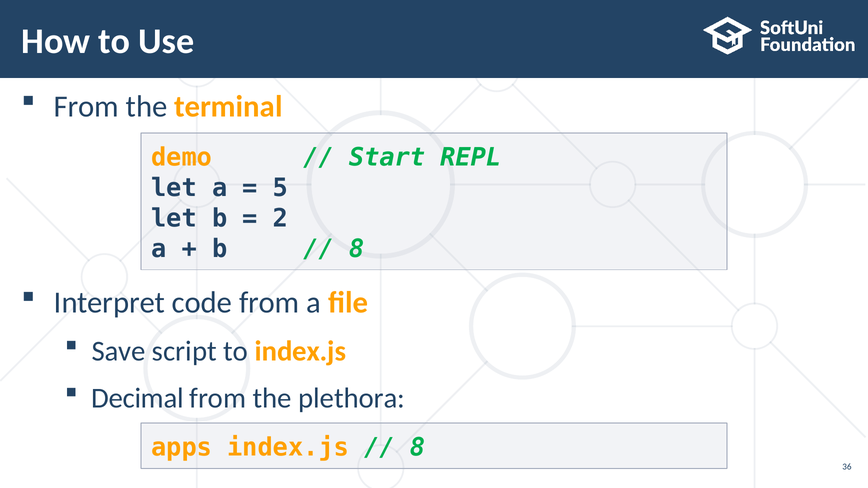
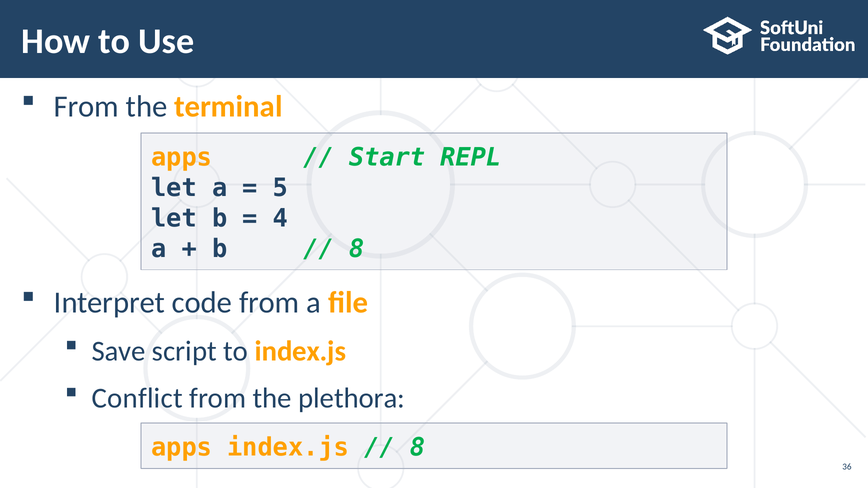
demo at (182, 158): demo -> apps
2: 2 -> 4
Decimal: Decimal -> Conflict
